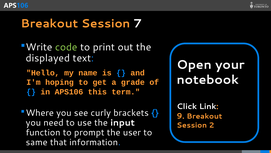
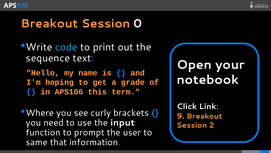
7: 7 -> 0
code colour: light green -> light blue
displayed: displayed -> sequence
